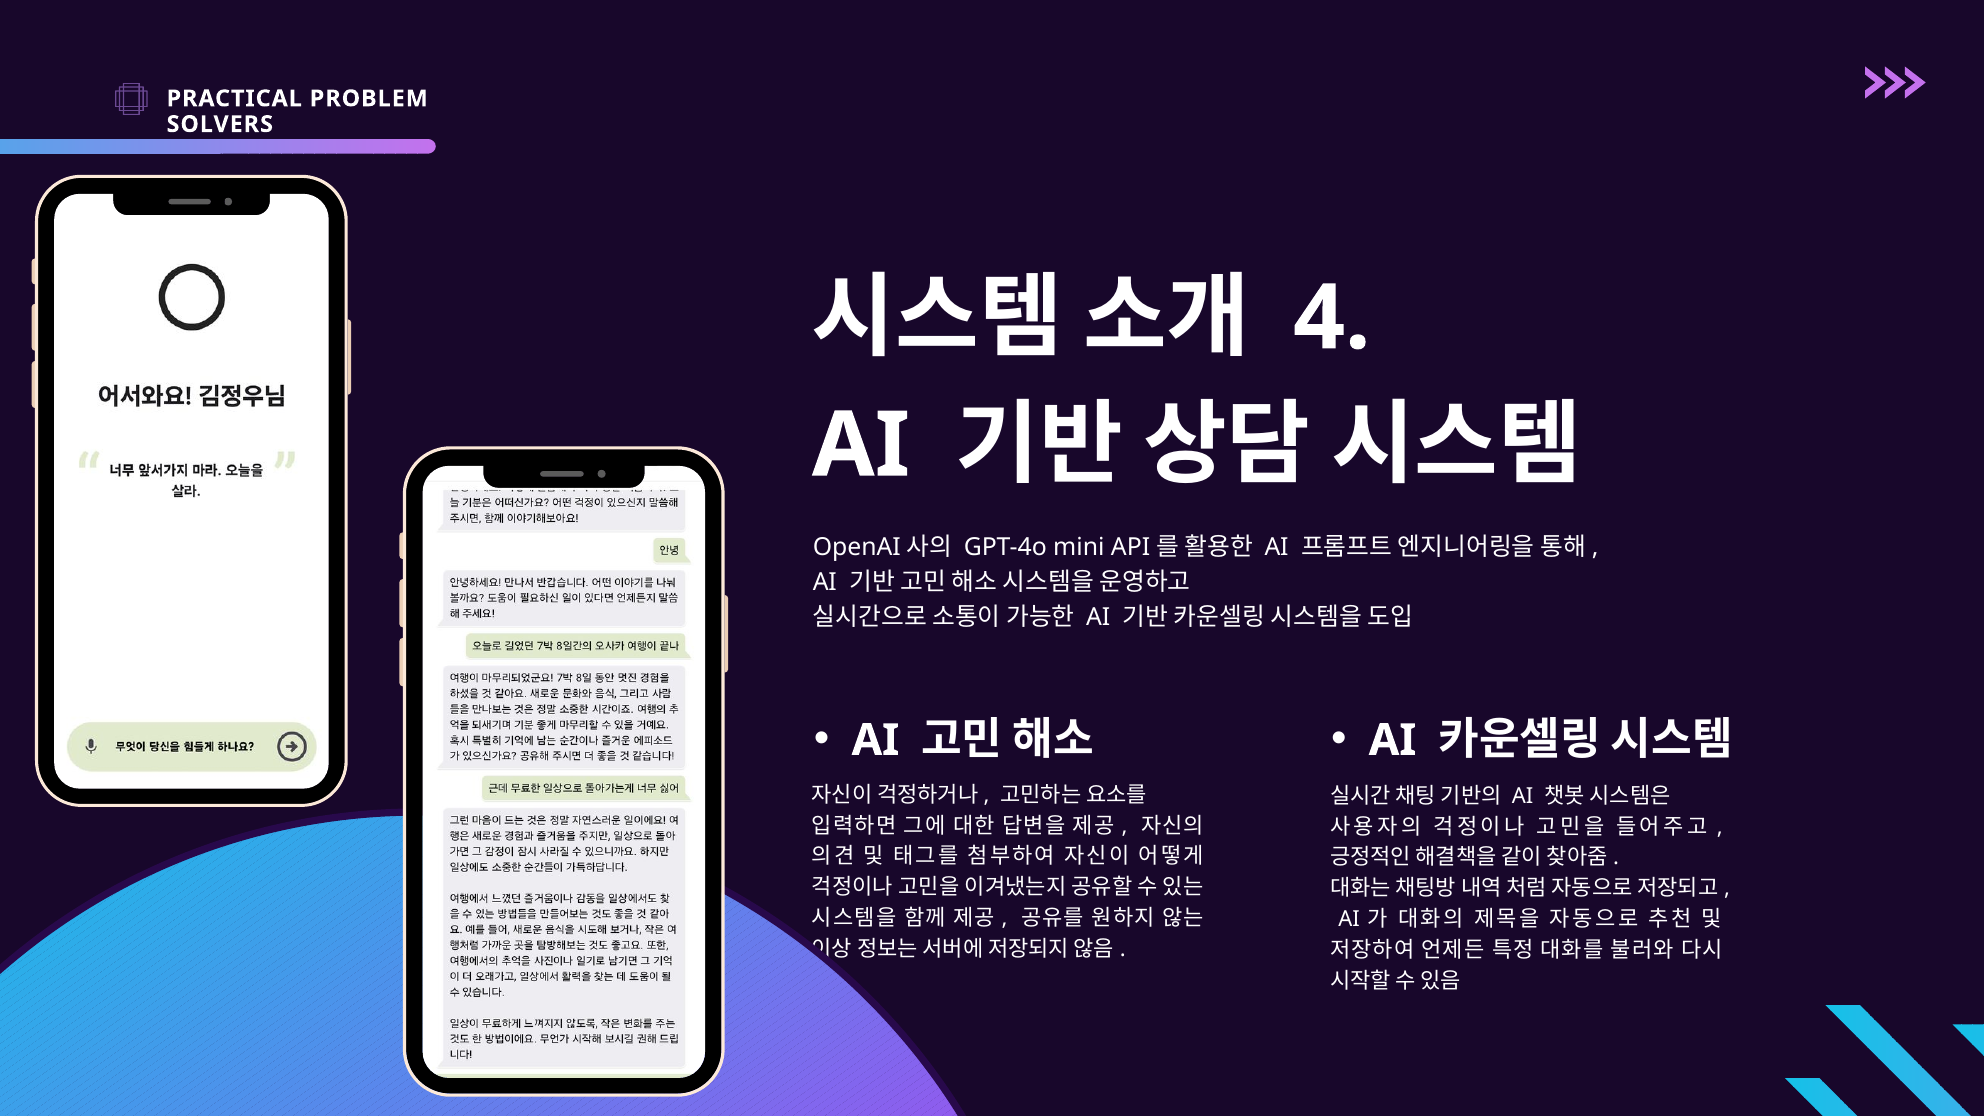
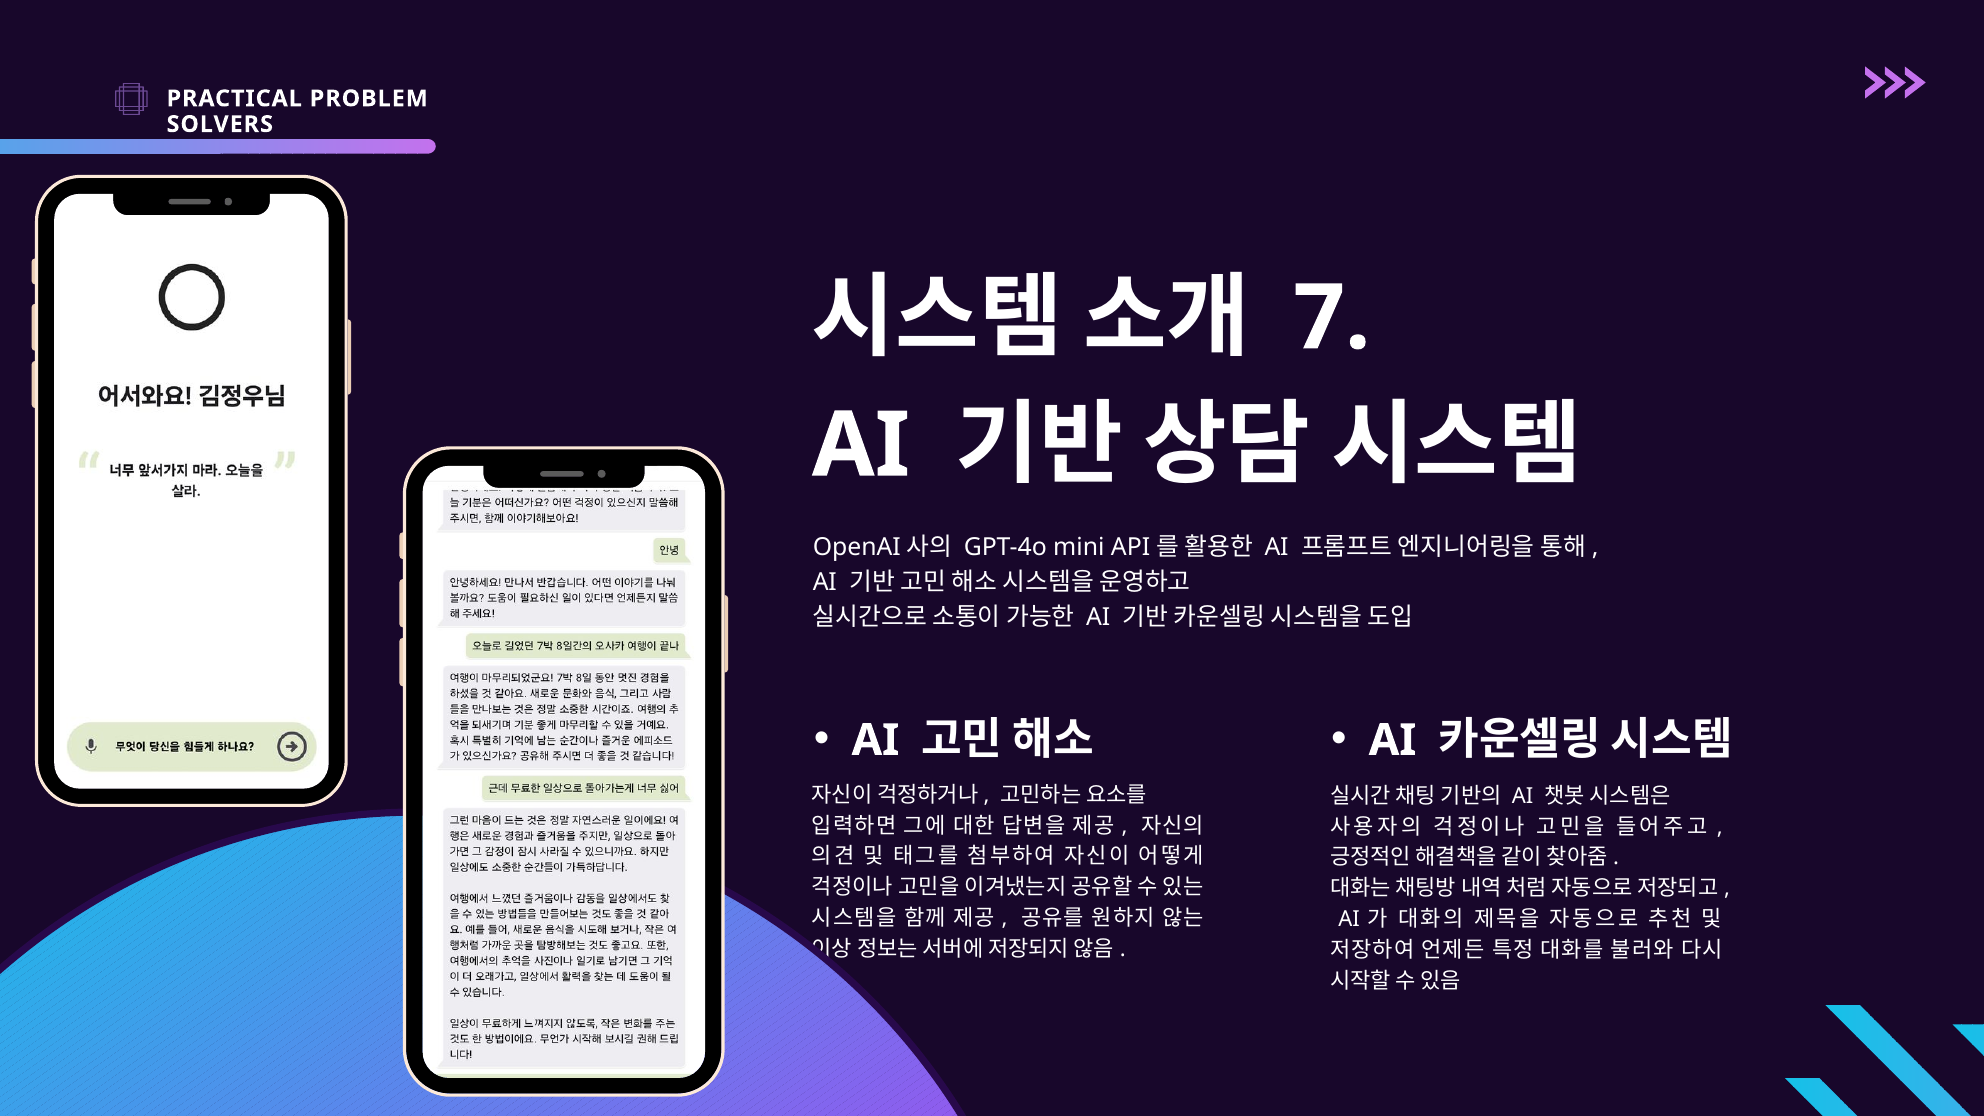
4: 4 -> 7
